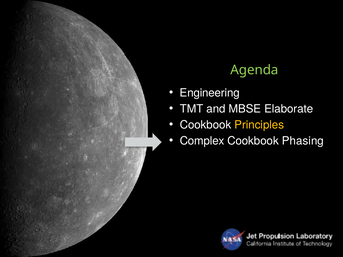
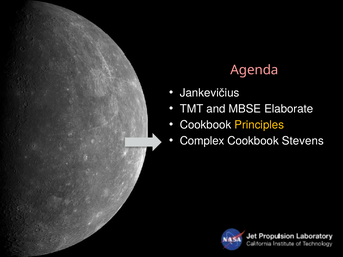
Agenda colour: light green -> pink
Engineering: Engineering -> Jankevičius
Phasing: Phasing -> Stevens
